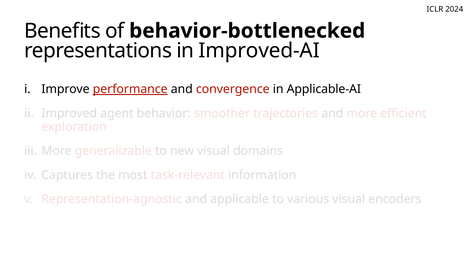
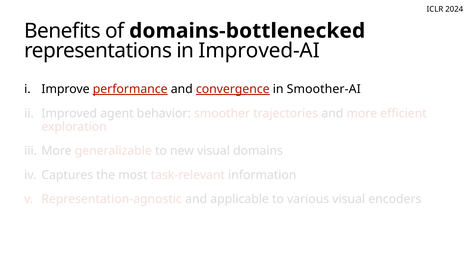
behavior-bottlenecked: behavior-bottlenecked -> domains-bottlenecked
convergence underline: none -> present
Applicable-AI: Applicable-AI -> Smoother-AI
